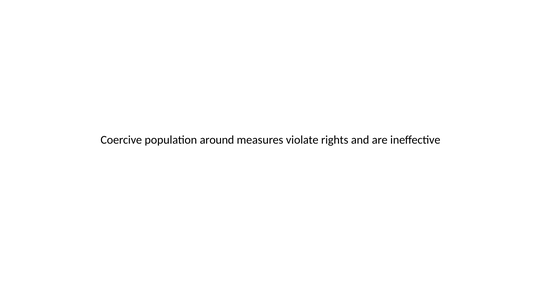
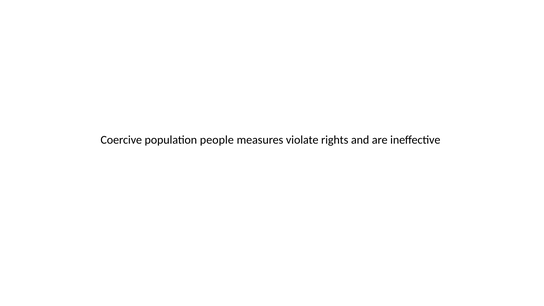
around: around -> people
